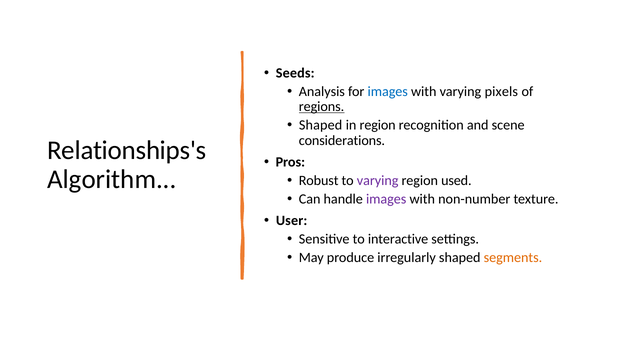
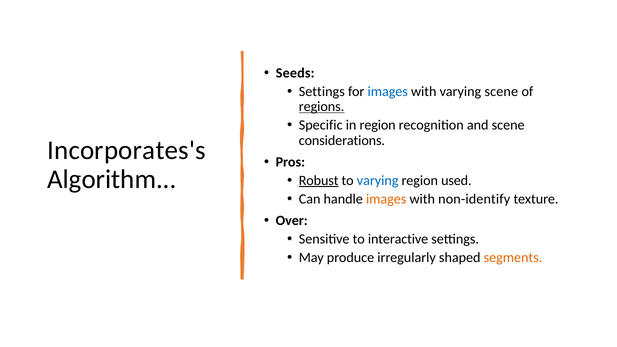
Analysis at (322, 91): Analysis -> Settings
varying pixels: pixels -> scene
Shaped at (321, 125): Shaped -> Specific
Relationships's: Relationships's -> Incorporates's
Robust underline: none -> present
varying at (378, 181) colour: purple -> blue
images at (386, 199) colour: purple -> orange
non-number: non-number -> non-identify
User: User -> Over
